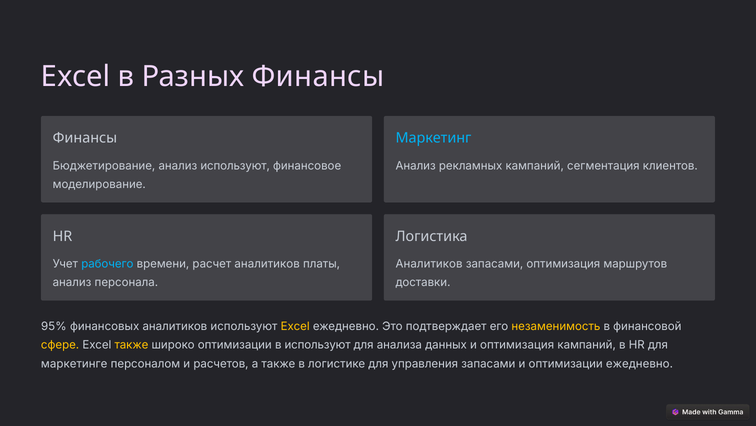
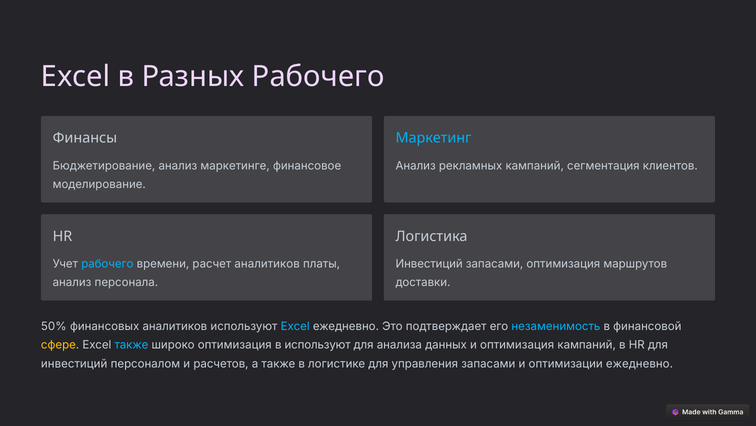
Разных Финансы: Финансы -> Рабочего
анализ используют: используют -> маркетинге
Аналитиков at (429, 263): Аналитиков -> Инвестиций
95%: 95% -> 50%
Excel at (295, 326) colour: yellow -> light blue
незаменимость colour: yellow -> light blue
также at (131, 345) colour: yellow -> light blue
широко оптимизации: оптимизации -> оптимизация
маркетинге at (74, 363): маркетинге -> инвестиций
